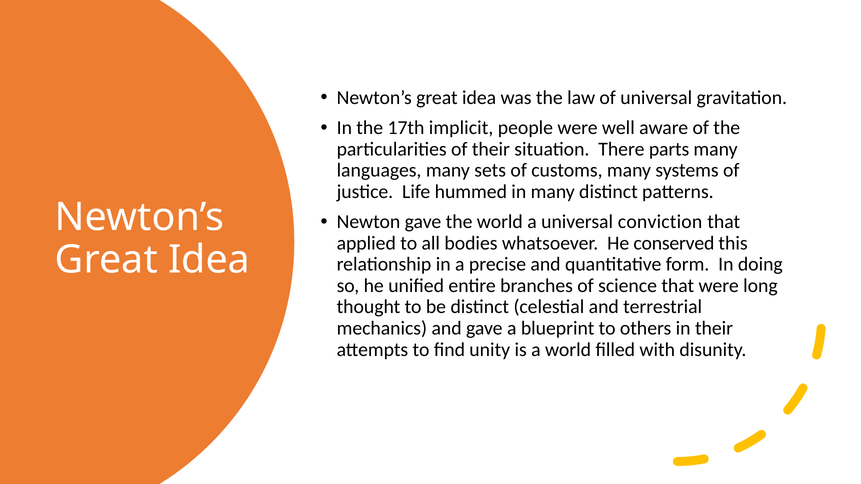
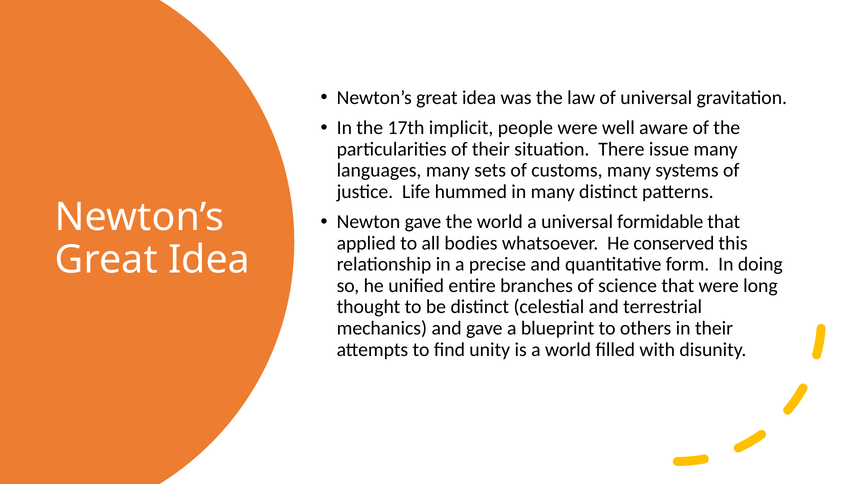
parts: parts -> issue
conviction: conviction -> formidable
